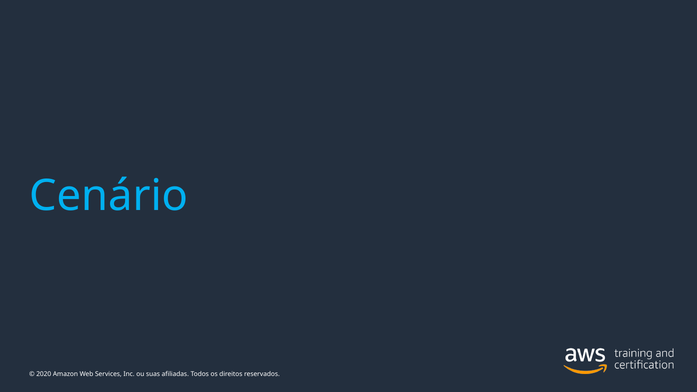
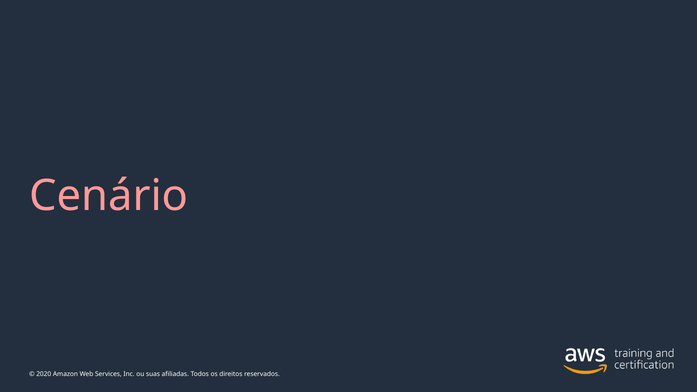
Cenário colour: light blue -> pink
